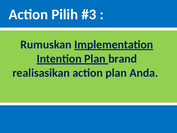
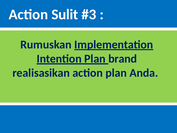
Pilih: Pilih -> Sulit
